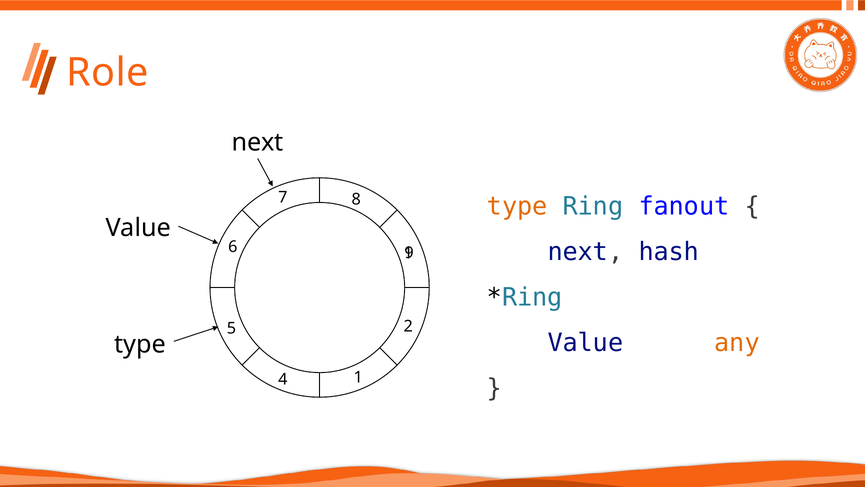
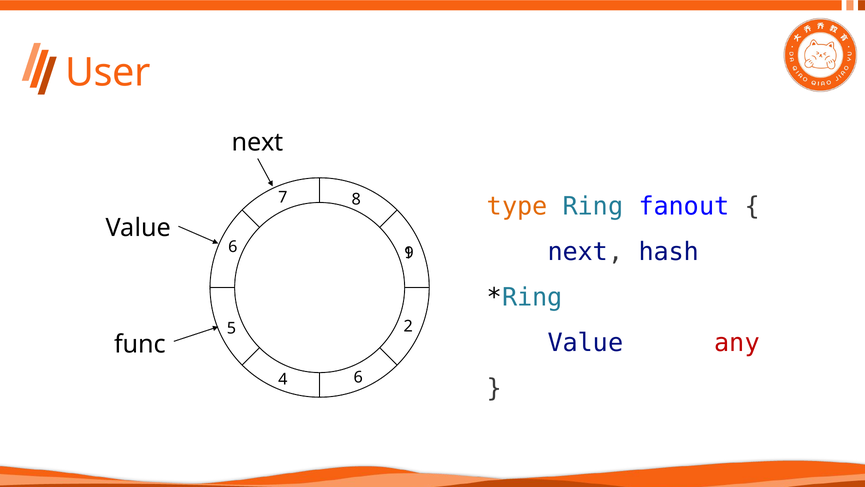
Role: Role -> User
any colour: orange -> red
type at (140, 344): type -> func
4 1: 1 -> 6
